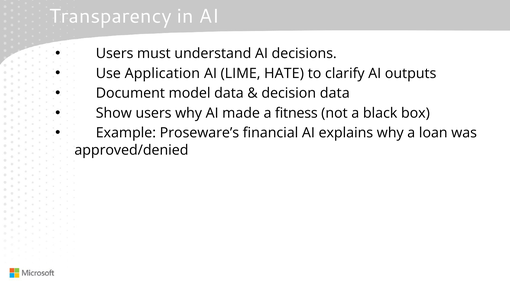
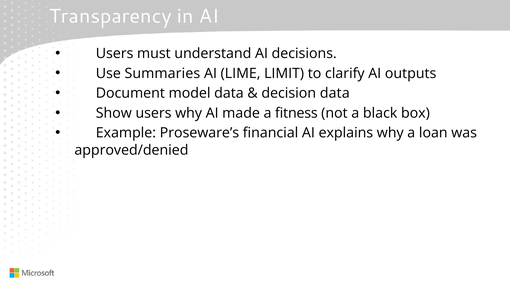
Application: Application -> Summaries
HATE: HATE -> LIMIT
